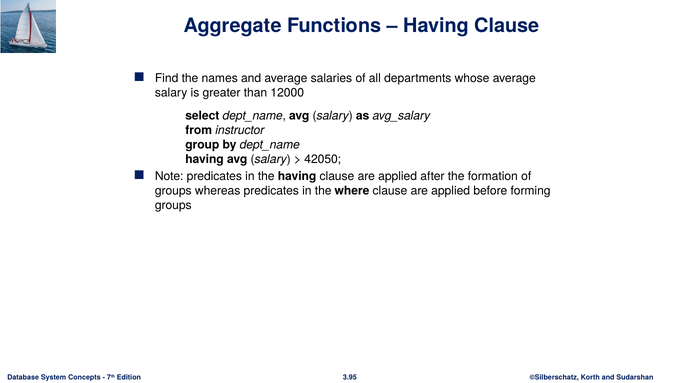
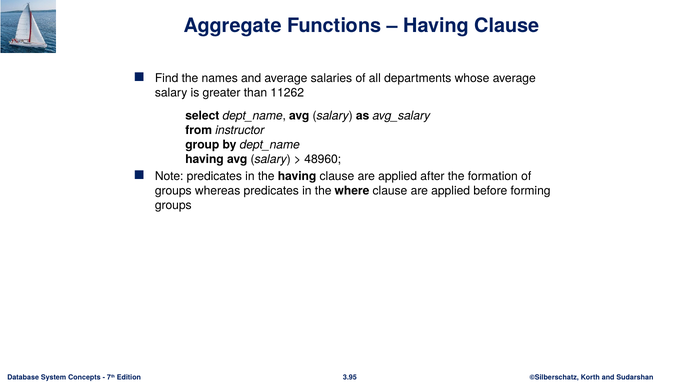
12000: 12000 -> 11262
42050: 42050 -> 48960
